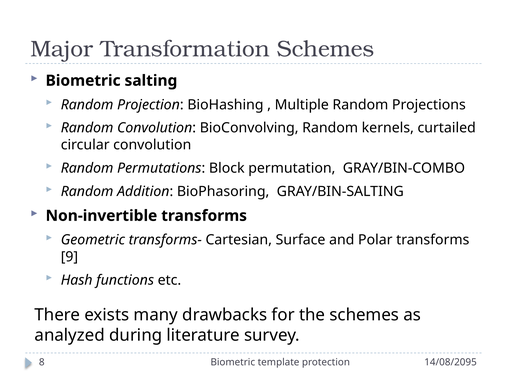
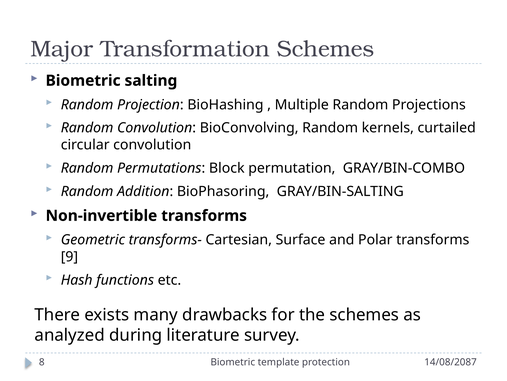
14/08/2095: 14/08/2095 -> 14/08/2087
